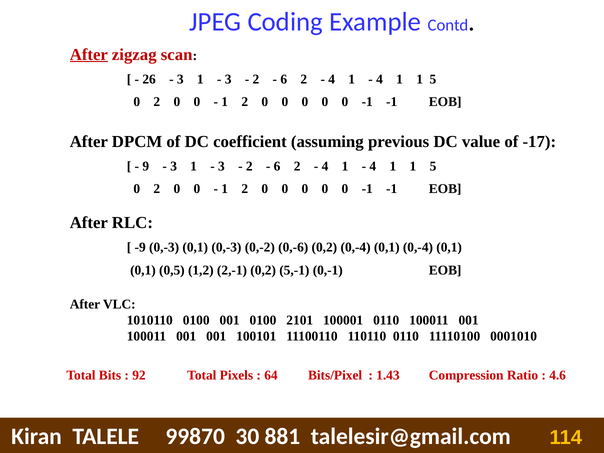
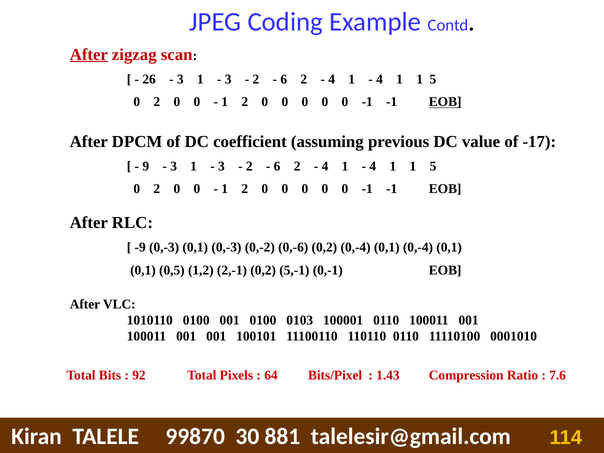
EOB at (445, 102) underline: none -> present
2101: 2101 -> 0103
4.6: 4.6 -> 7.6
